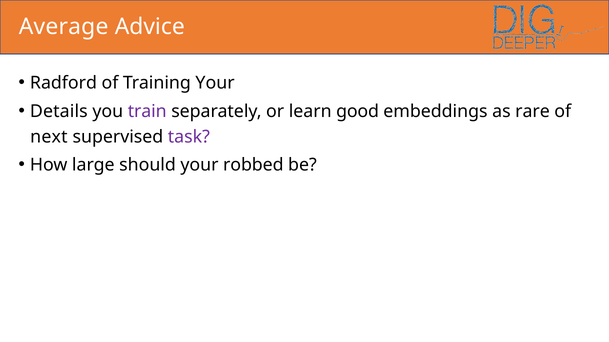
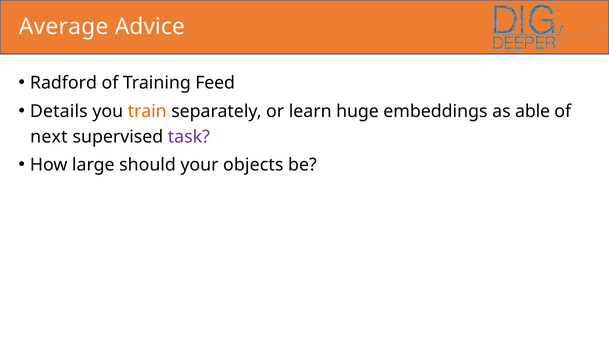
Training Your: Your -> Feed
train colour: purple -> orange
good: good -> huge
rare: rare -> able
robbed: robbed -> objects
